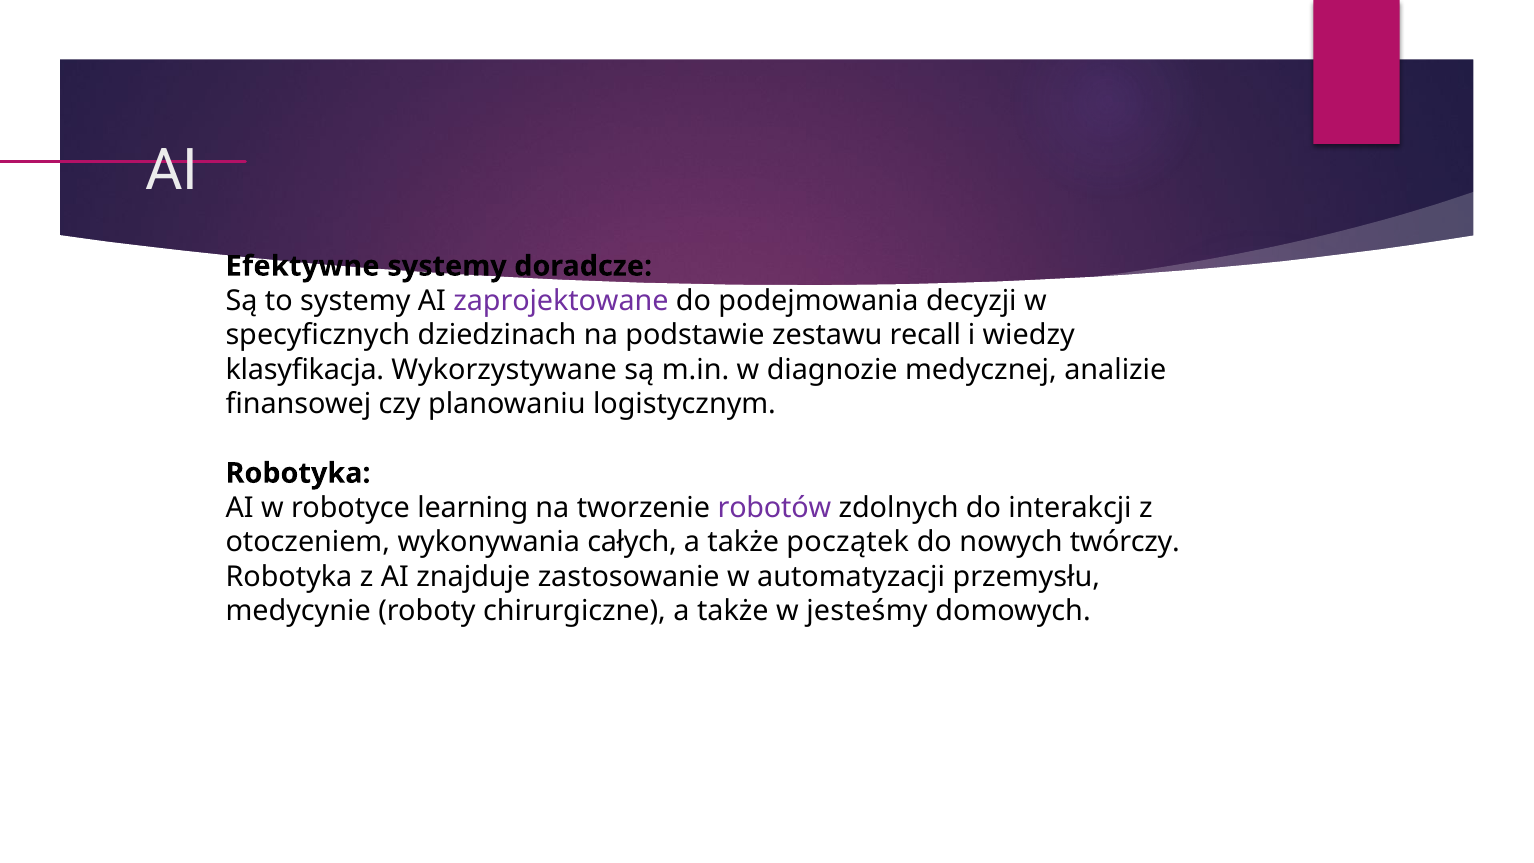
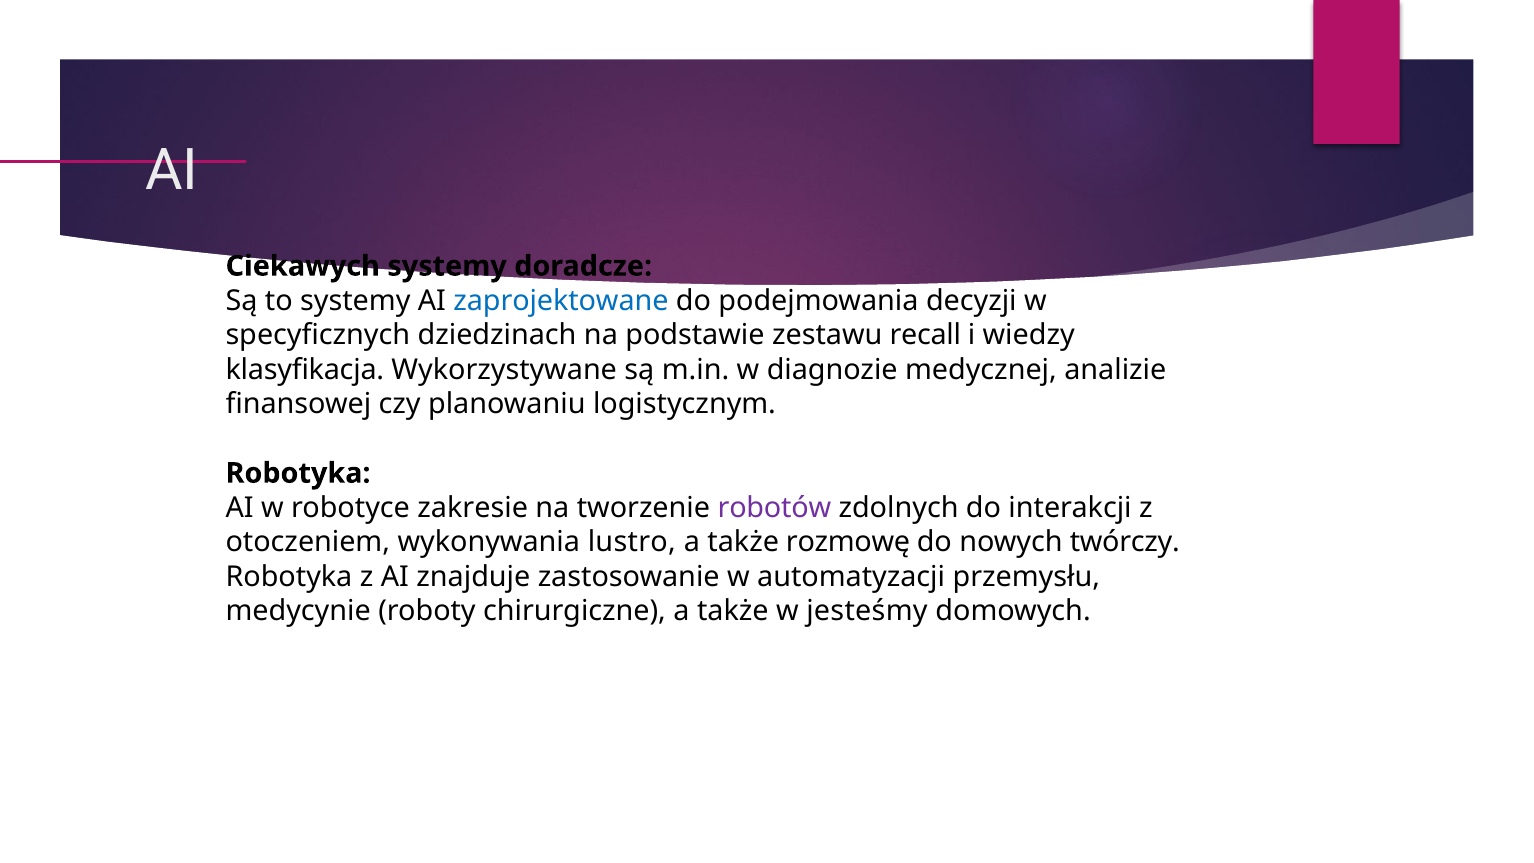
Efektywne: Efektywne -> Ciekawych
zaprojektowane colour: purple -> blue
learning: learning -> zakresie
całych: całych -> lustro
początek: początek -> rozmowę
